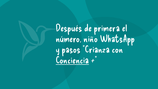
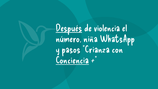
Después underline: none -> present
primera: primera -> violencia
niño: niño -> niña
